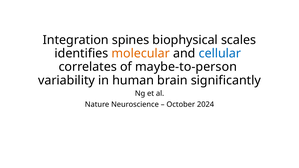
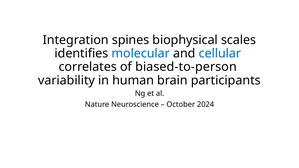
molecular colour: orange -> blue
maybe-to-person: maybe-to-person -> biased-to-person
significantly: significantly -> participants
